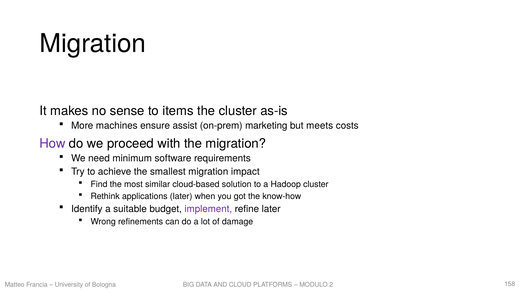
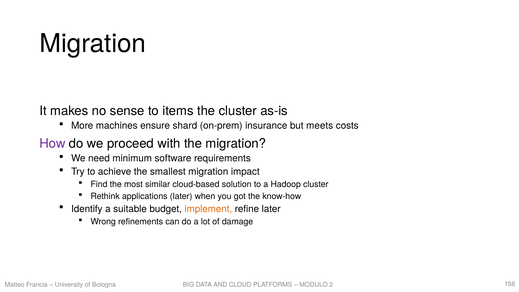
assist: assist -> shard
marketing: marketing -> insurance
implement colour: purple -> orange
